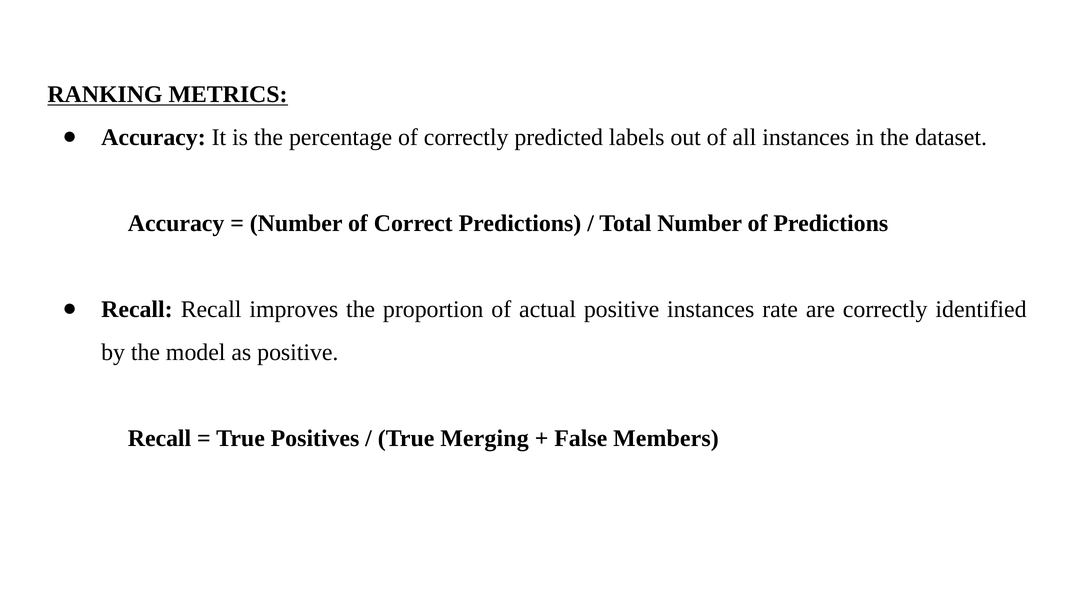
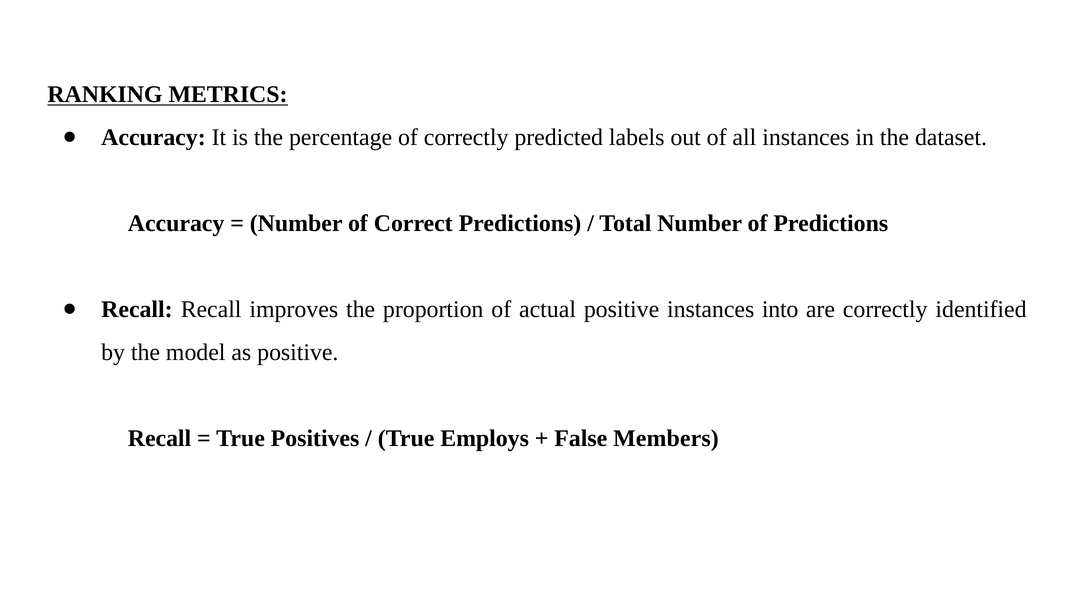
rate: rate -> into
Merging: Merging -> Employs
